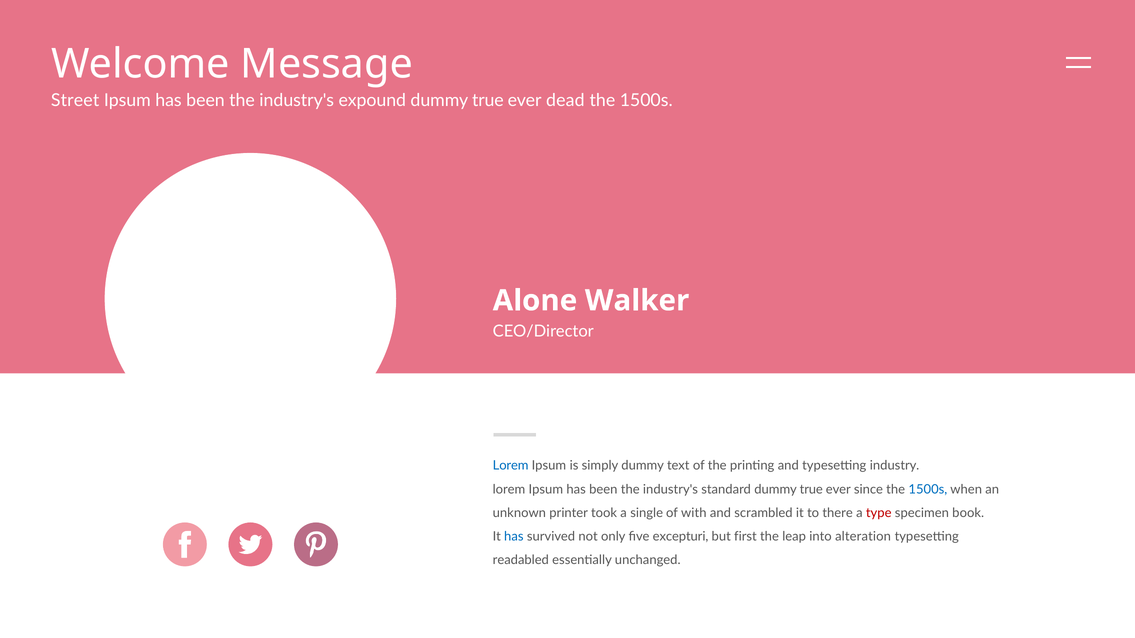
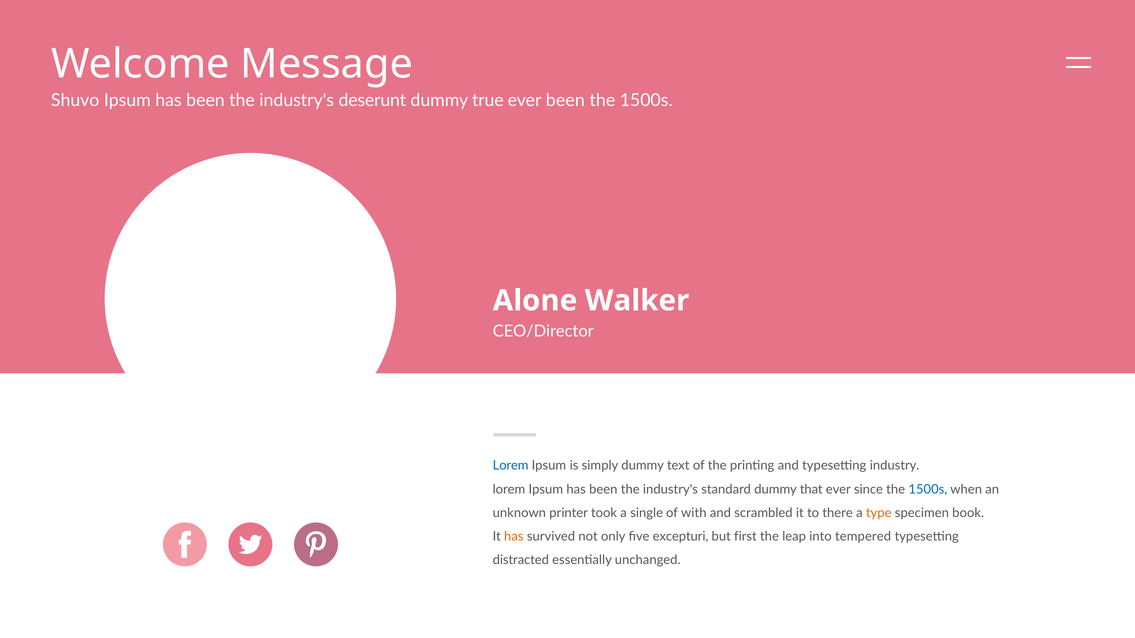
Street: Street -> Shuvo
expound: expound -> deserunt
ever dead: dead -> been
standard dummy true: true -> that
type colour: red -> orange
has at (514, 537) colour: blue -> orange
alteration: alteration -> tempered
readabled: readabled -> distracted
